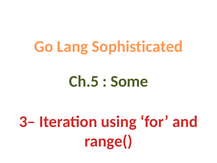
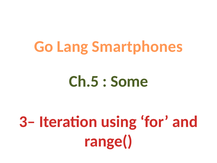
Sophisticated: Sophisticated -> Smartphones
